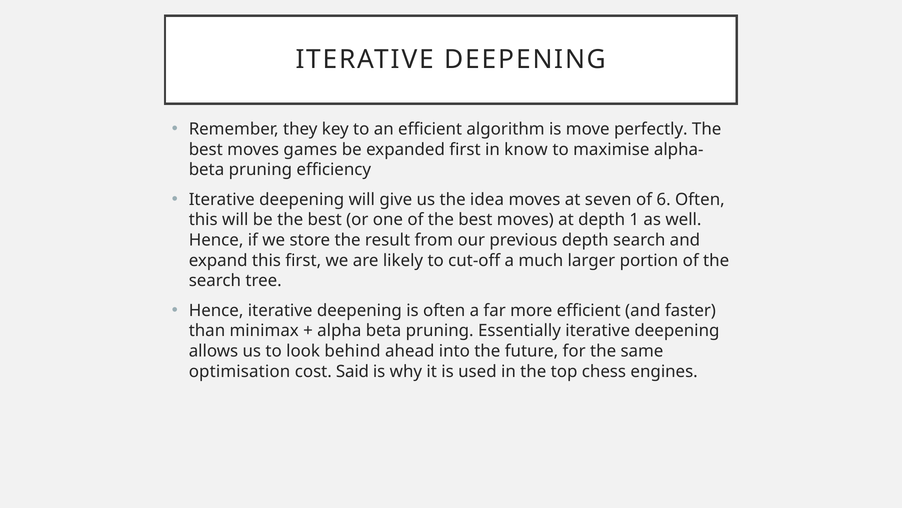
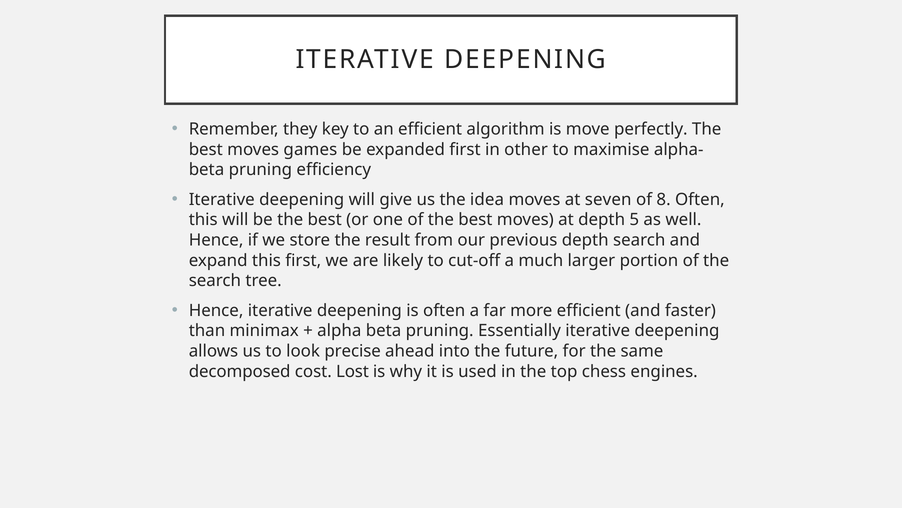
know: know -> other
6: 6 -> 8
1: 1 -> 5
behind: behind -> precise
optimisation: optimisation -> decomposed
Said: Said -> Lost
